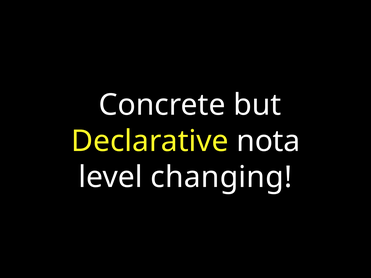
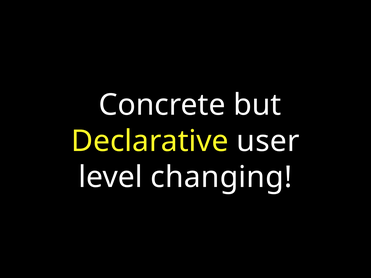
nota: nota -> user
